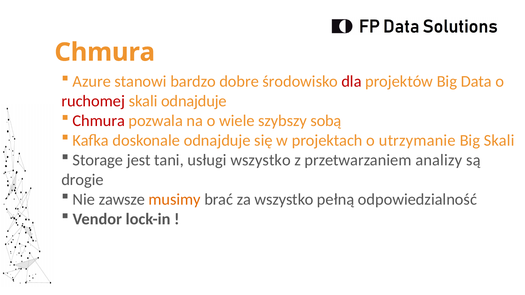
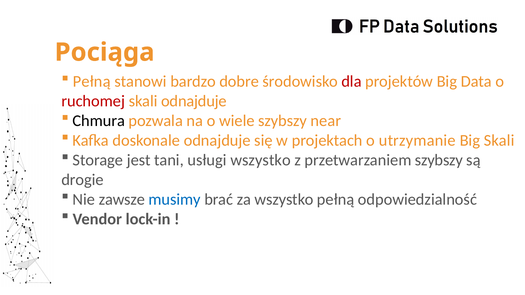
Chmura at (105, 52): Chmura -> Pociąga
Azure at (92, 82): Azure -> Pełną
Chmura at (99, 121) colour: red -> black
sobą: sobą -> near
przetwarzaniem analizy: analizy -> szybszy
musimy colour: orange -> blue
